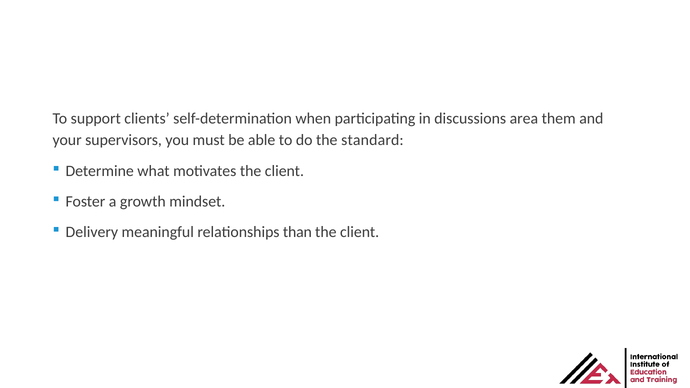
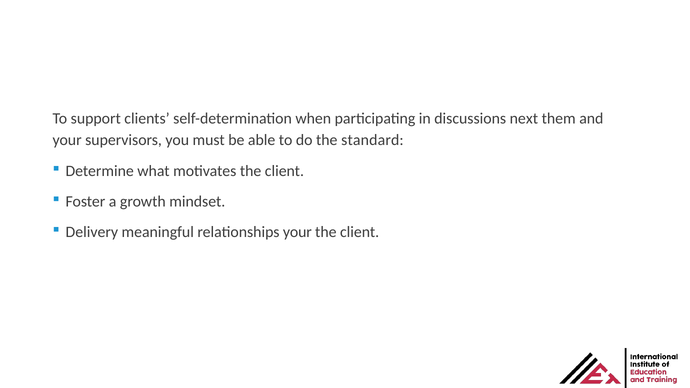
area: area -> next
relationships than: than -> your
